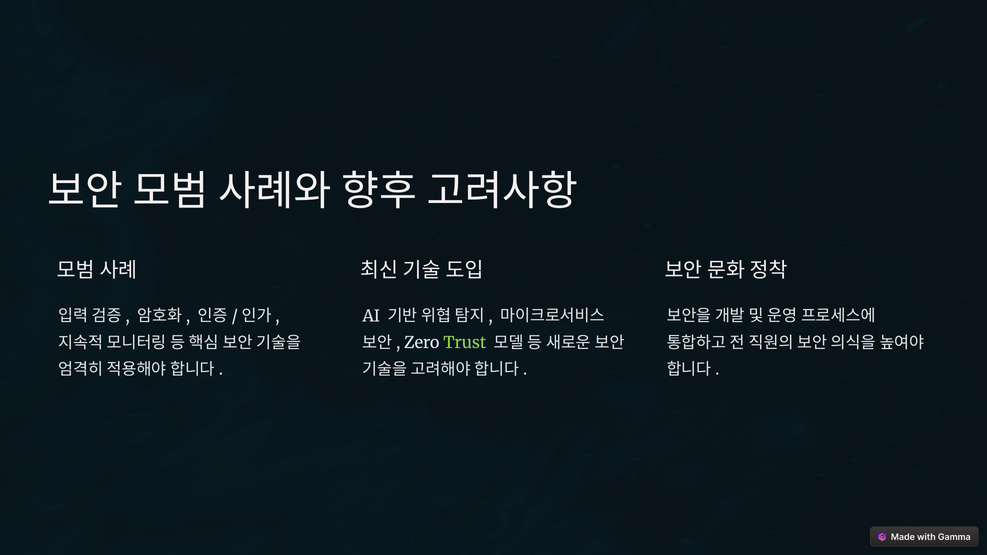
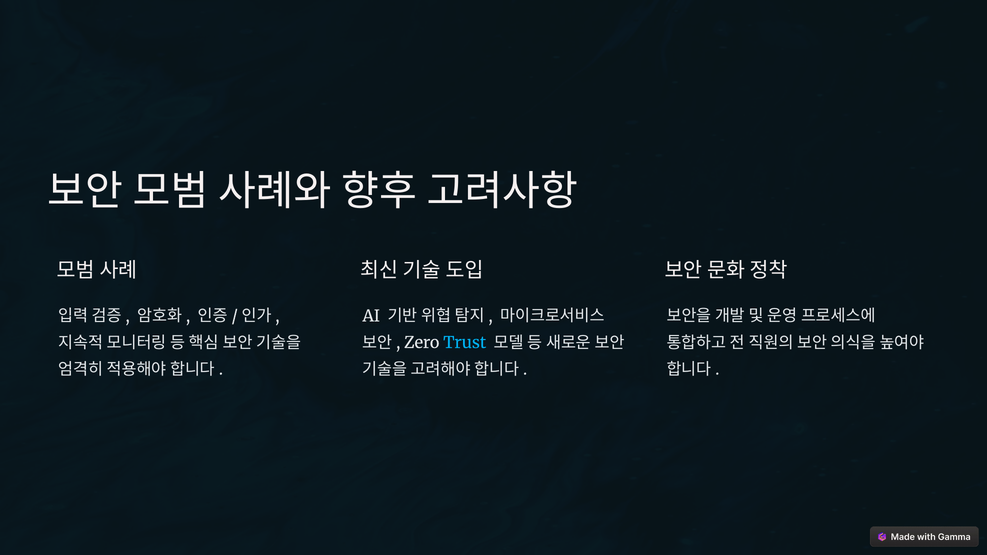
Trust colour: light green -> light blue
